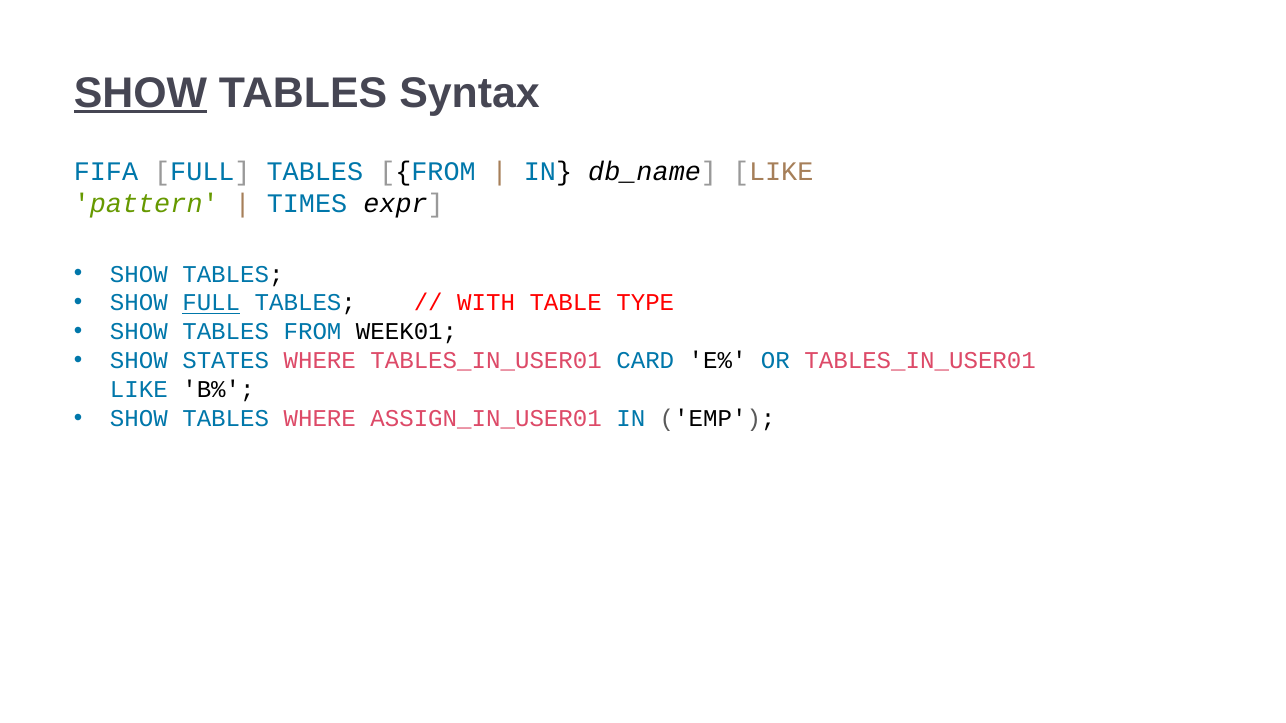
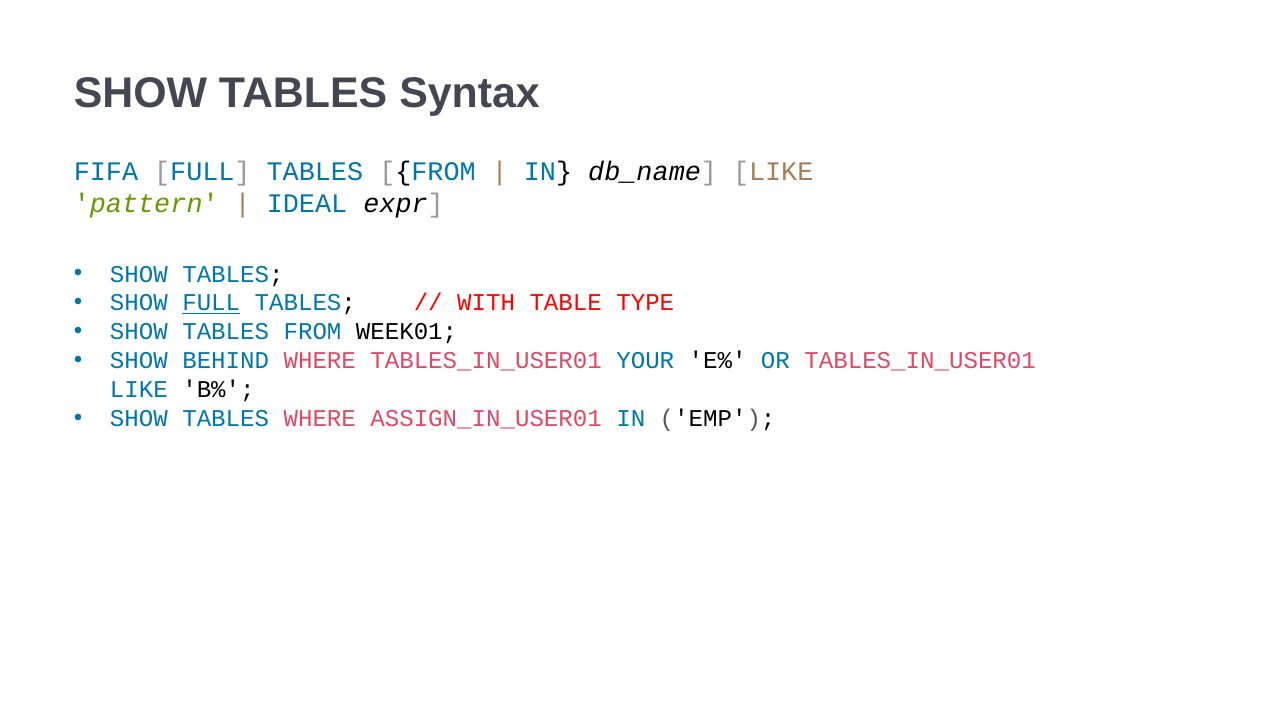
SHOW at (140, 93) underline: present -> none
TIMES: TIMES -> IDEAL
STATES: STATES -> BEHIND
CARD: CARD -> YOUR
